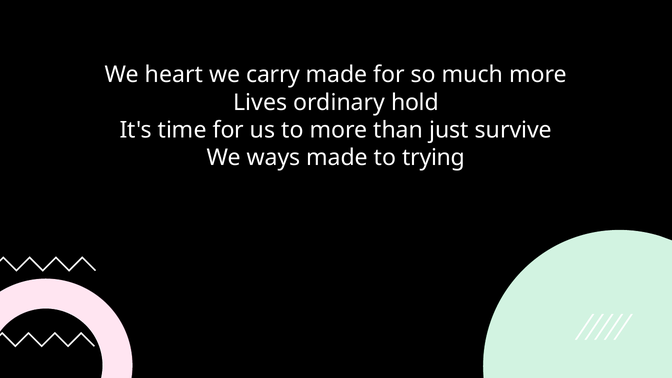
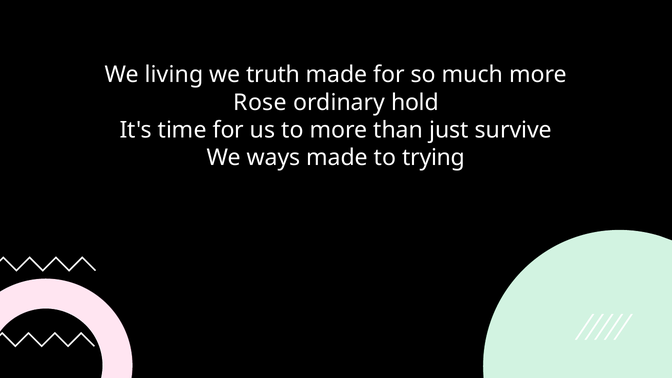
heart: heart -> living
carry: carry -> truth
Lives: Lives -> Rose
